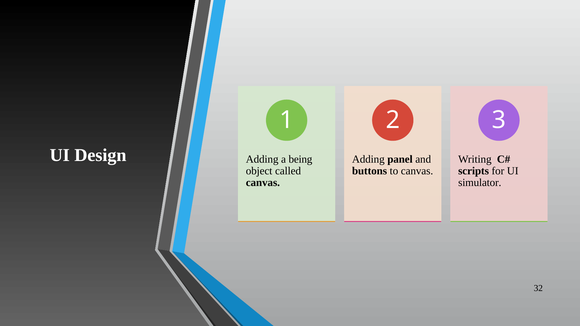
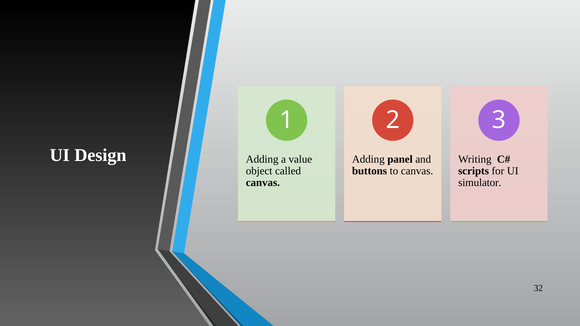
being: being -> value
